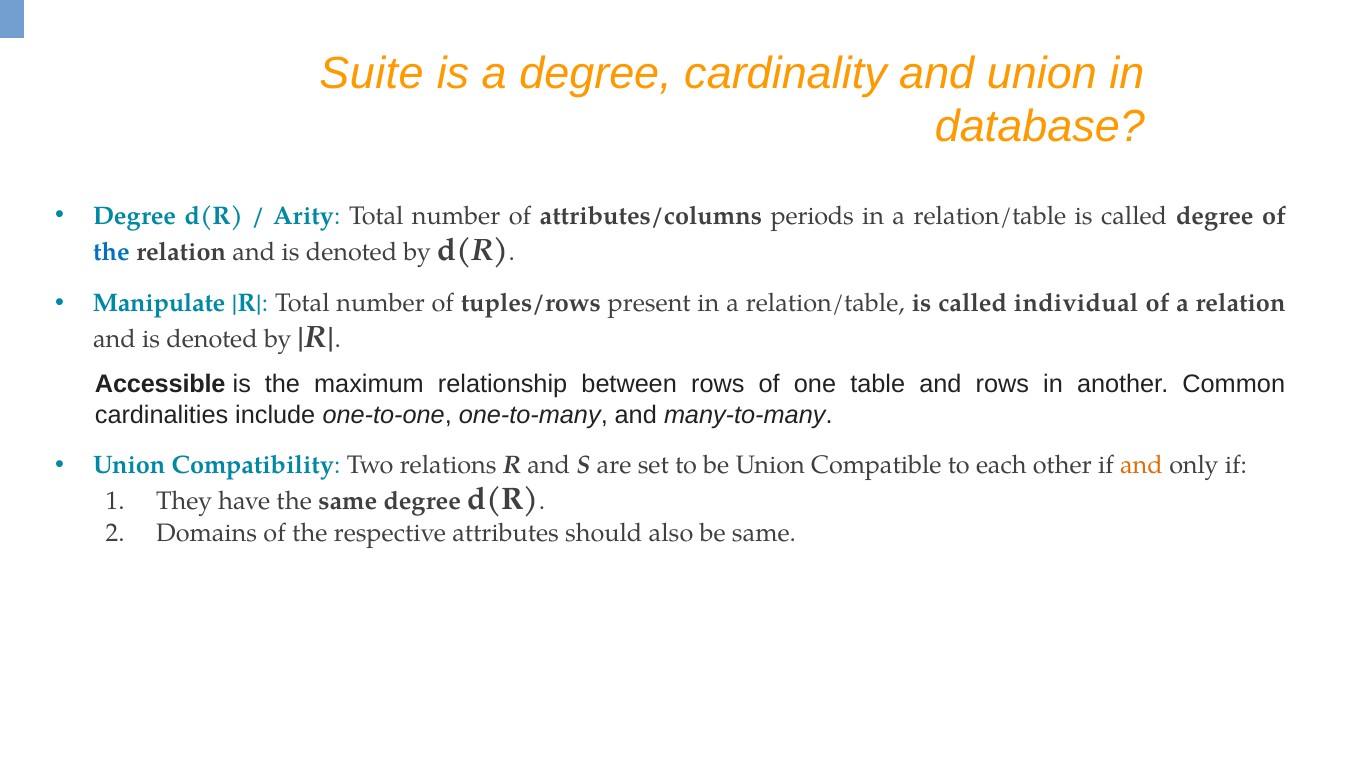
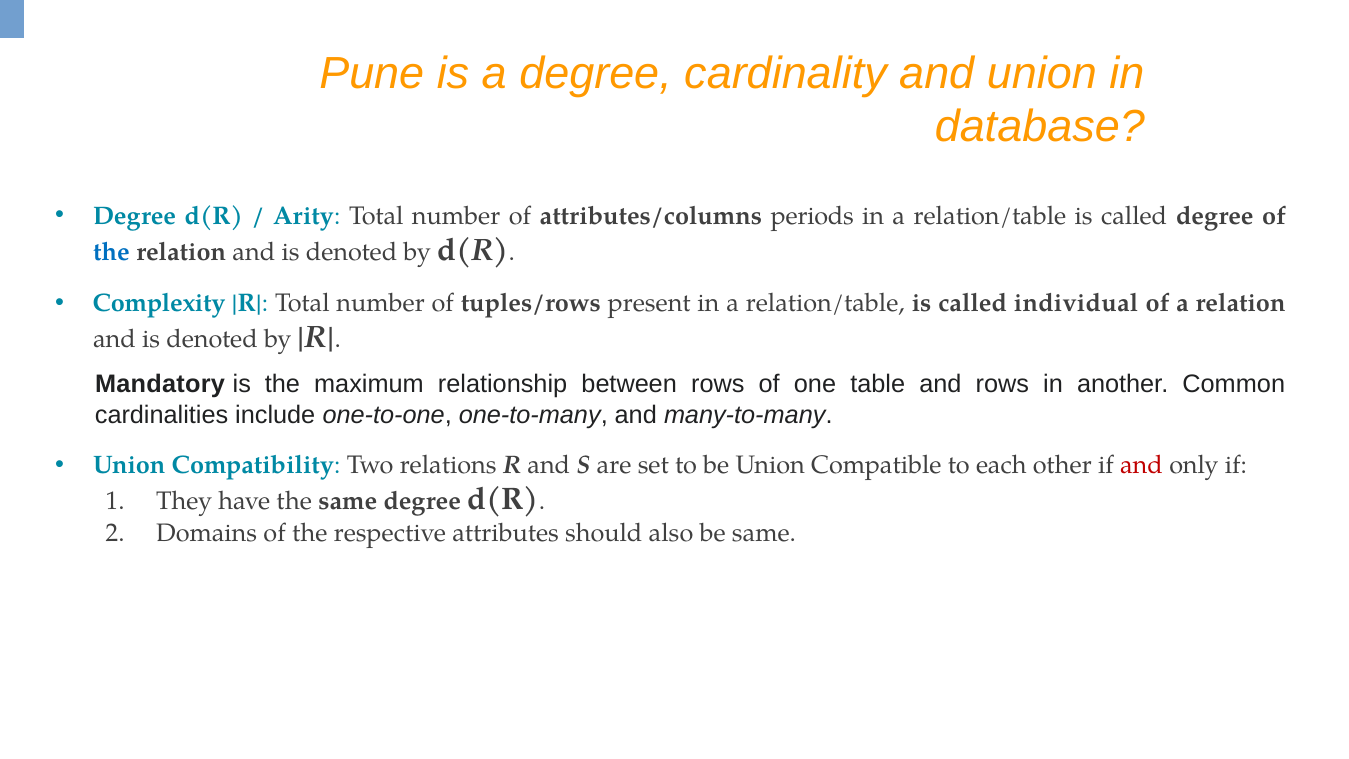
Suite: Suite -> Pune
Manipulate: Manipulate -> Complexity
Accessible: Accessible -> Mandatory
and at (1141, 465) colour: orange -> red
